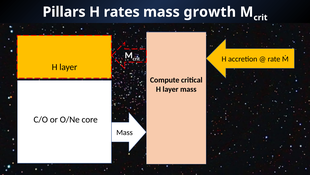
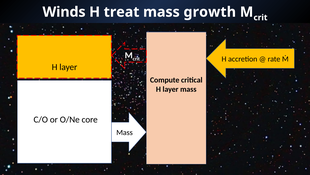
Pillars: Pillars -> Winds
rates: rates -> treat
